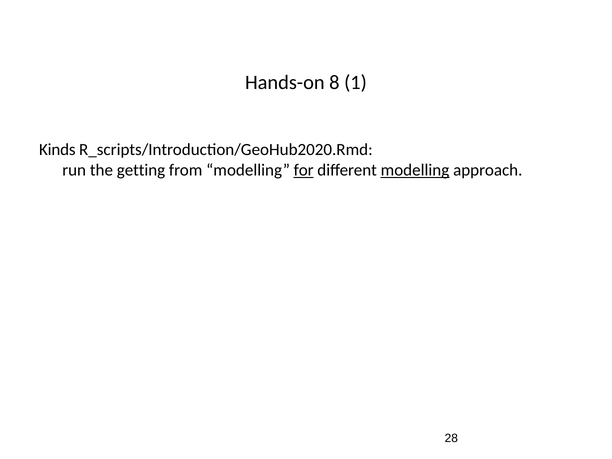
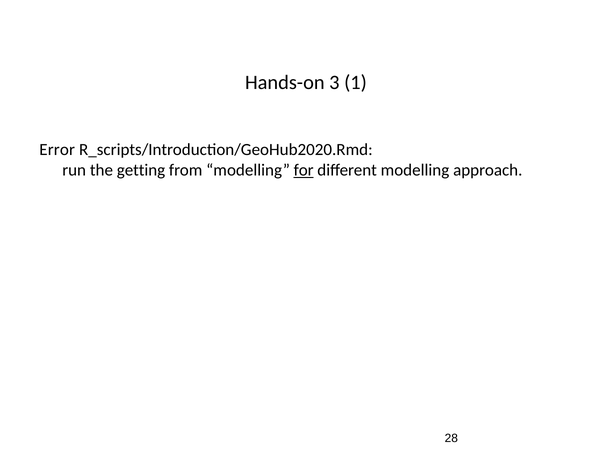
8: 8 -> 3
Kinds: Kinds -> Error
modelling at (415, 170) underline: present -> none
